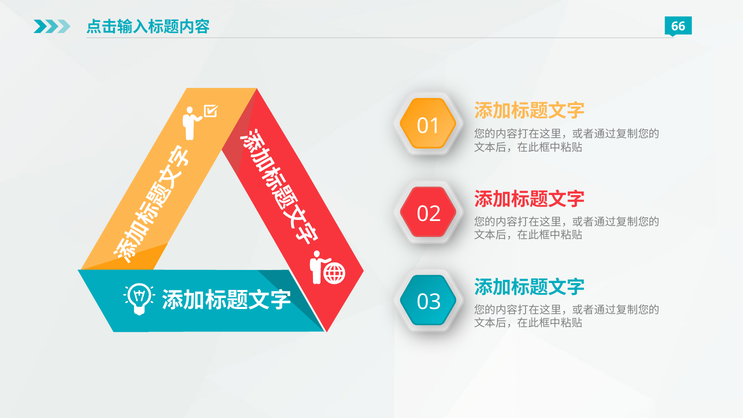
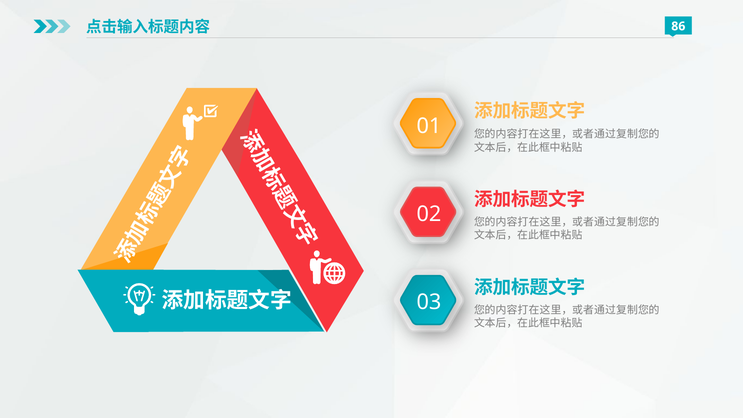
66: 66 -> 86
